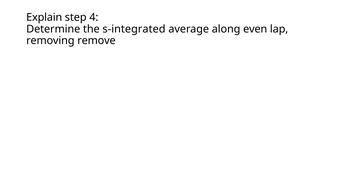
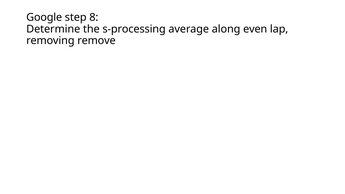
Explain: Explain -> Google
4: 4 -> 8
s-integrated: s-integrated -> s-processing
